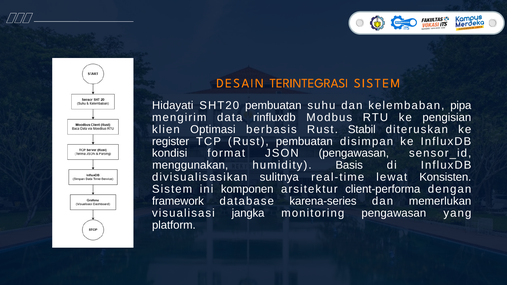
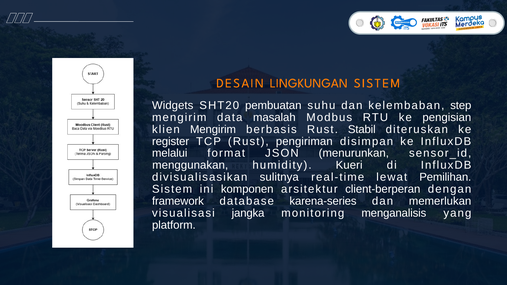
TERINTEGRASI: TERINTEGRASI -> LINGKUNGAN
Hidayati: Hidayati -> Widgets
pipa: pipa -> step
rinfluxdb: rinfluxdb -> masalah
klien Optimasi: Optimasi -> Mengirim
Rust pembuatan: pembuatan -> pengiriman
kondisi: kondisi -> melalui
JSON pengawasan: pengawasan -> menurunkan
Basis: Basis -> Kueri
Konsisten: Konsisten -> Pemilihan
client-performa: client-performa -> client-berperan
monitoring pengawasan: pengawasan -> menganalisis
